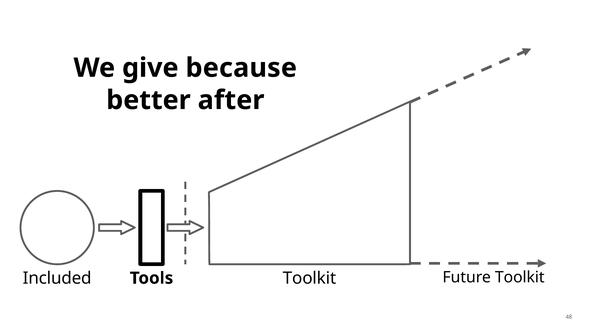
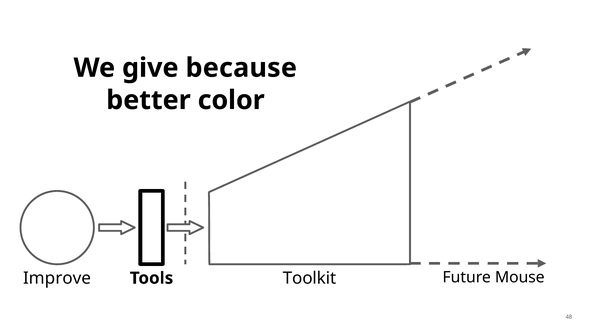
after: after -> color
Future Toolkit: Toolkit -> Mouse
Included: Included -> Improve
